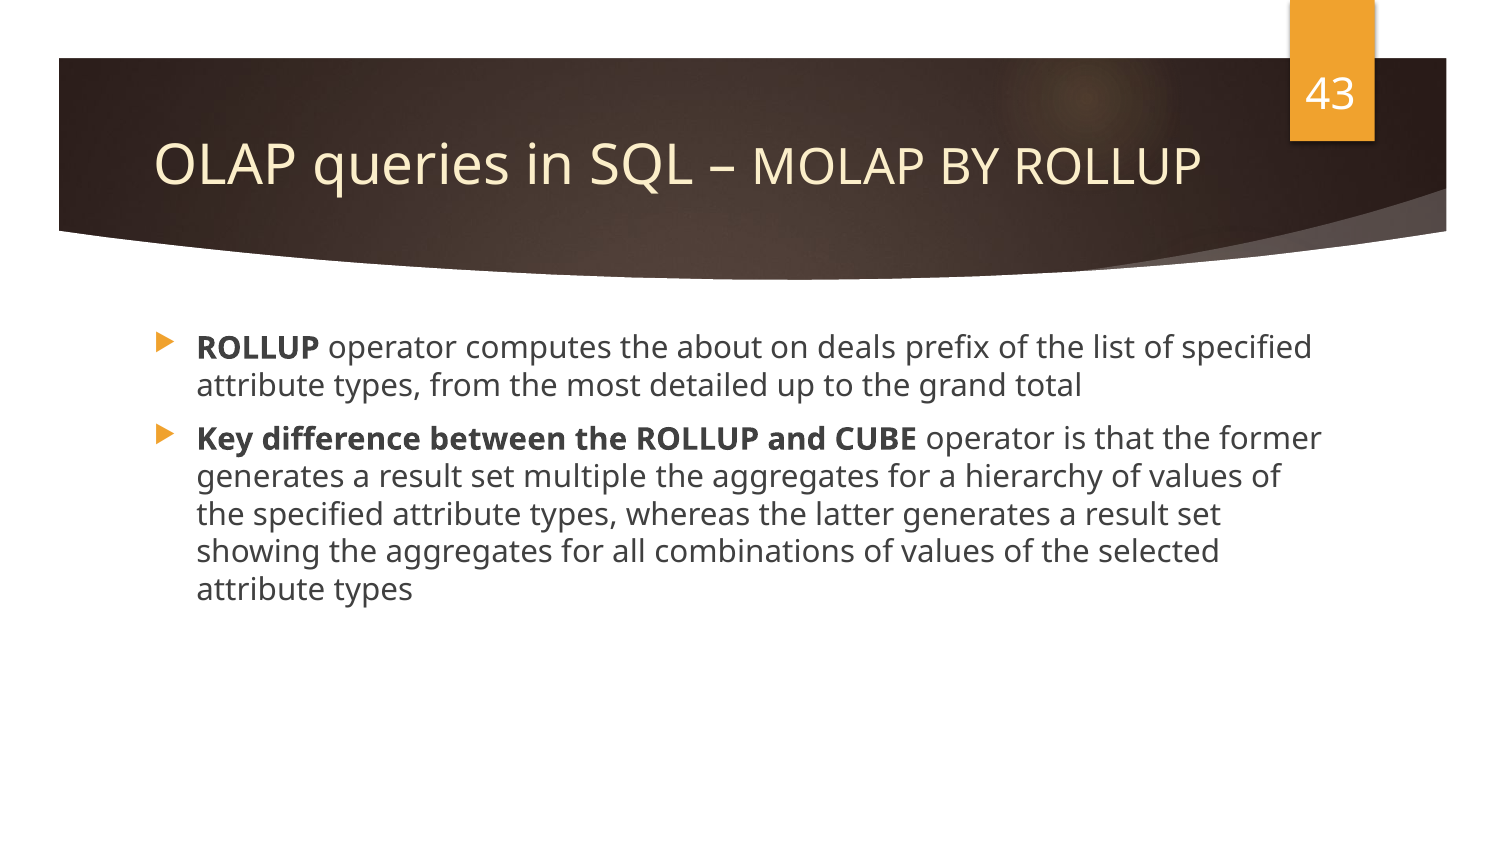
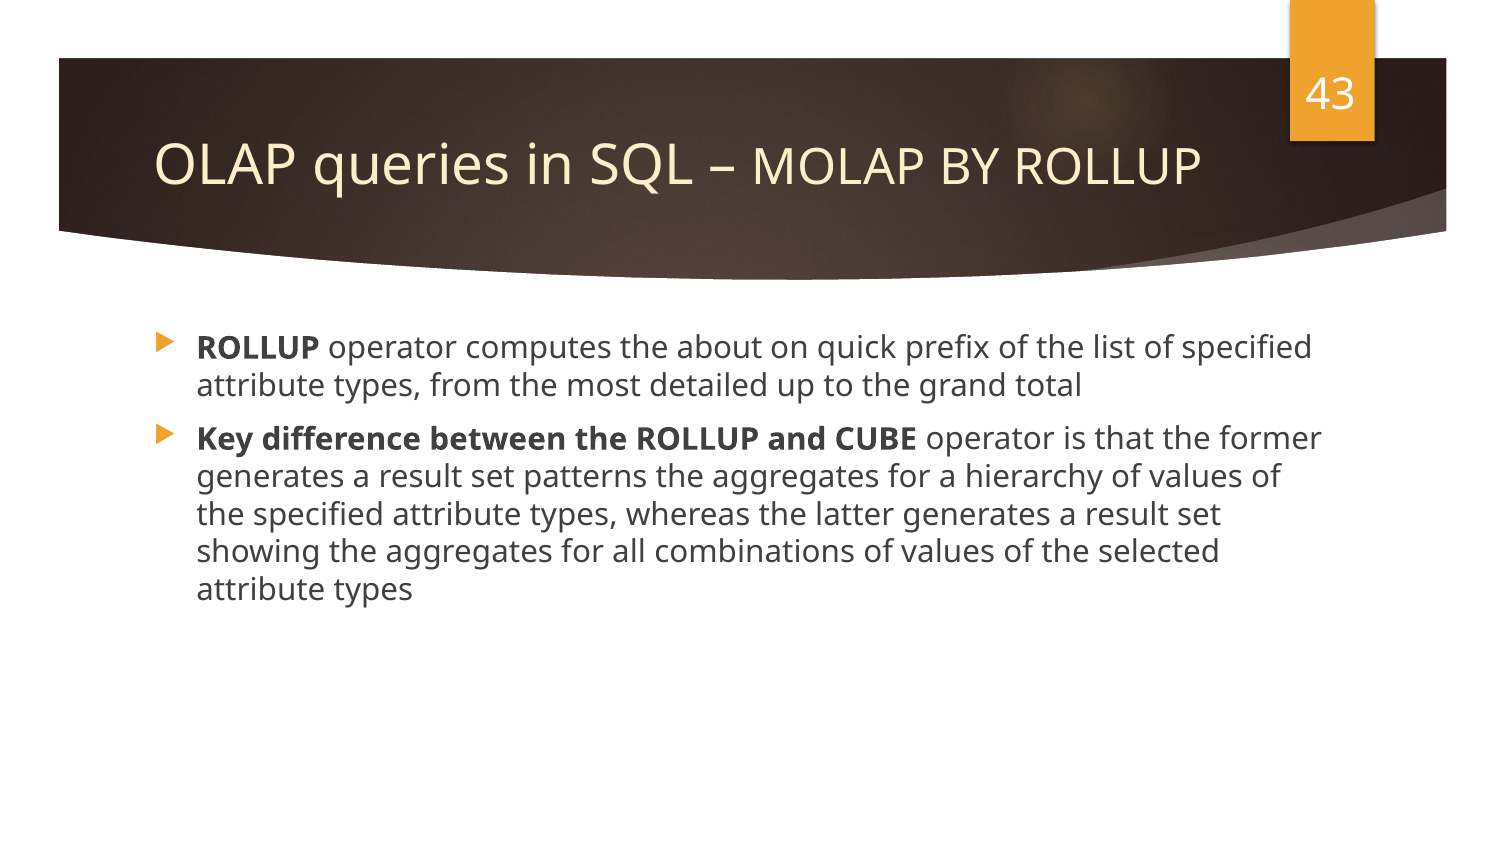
deals: deals -> quick
multiple: multiple -> patterns
